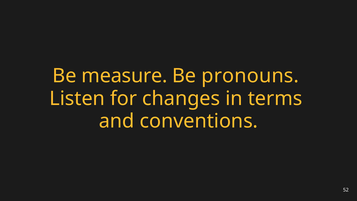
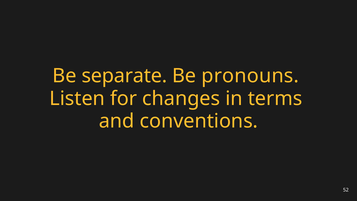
measure: measure -> separate
